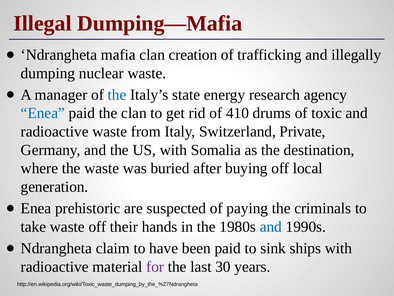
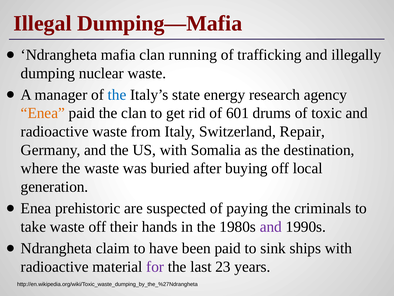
creation: creation -> running
Enea at (43, 113) colour: blue -> orange
410: 410 -> 601
Private: Private -> Repair
and at (271, 226) colour: blue -> purple
30: 30 -> 23
